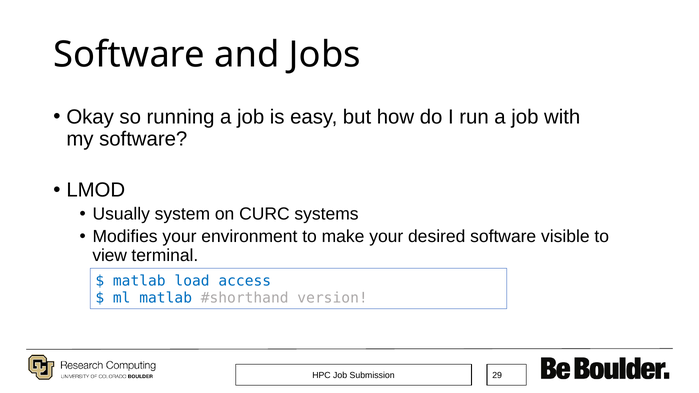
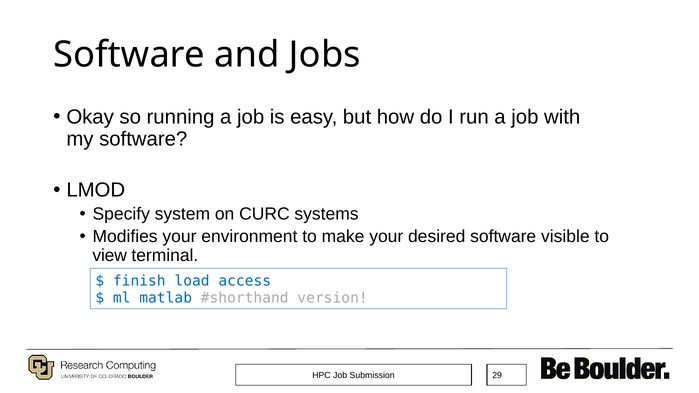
Usually: Usually -> Specify
matlab at (139, 281): matlab -> finish
